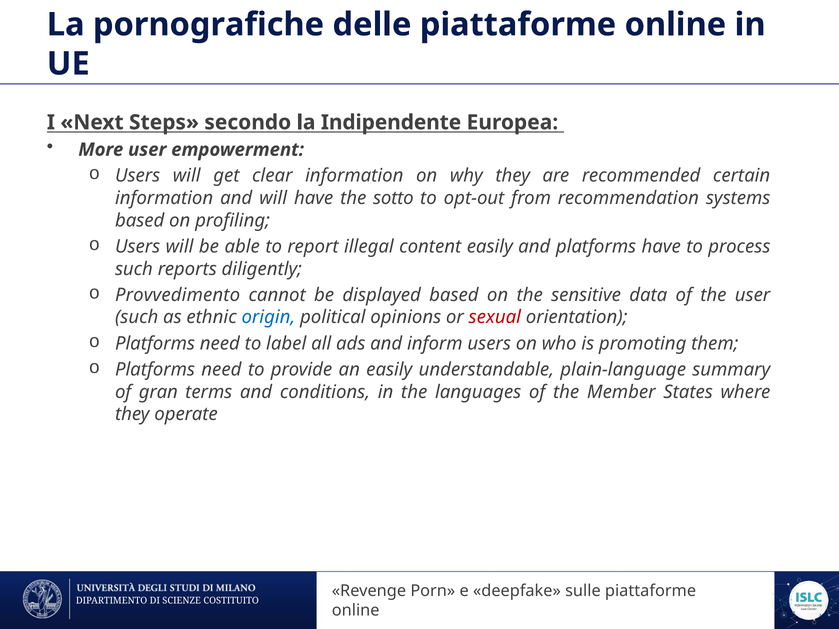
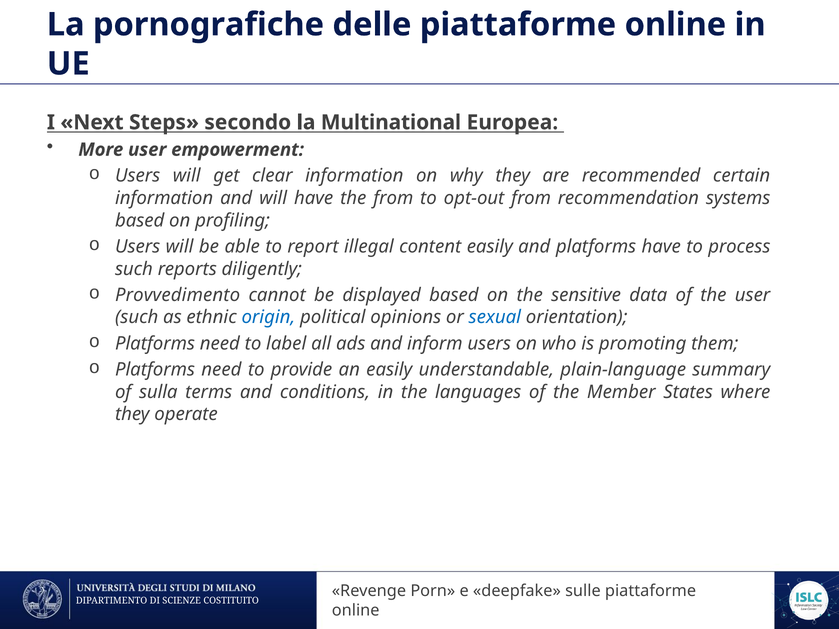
Indipendente: Indipendente -> Multinational
the sotto: sotto -> from
sexual colour: red -> blue
gran: gran -> sulla
